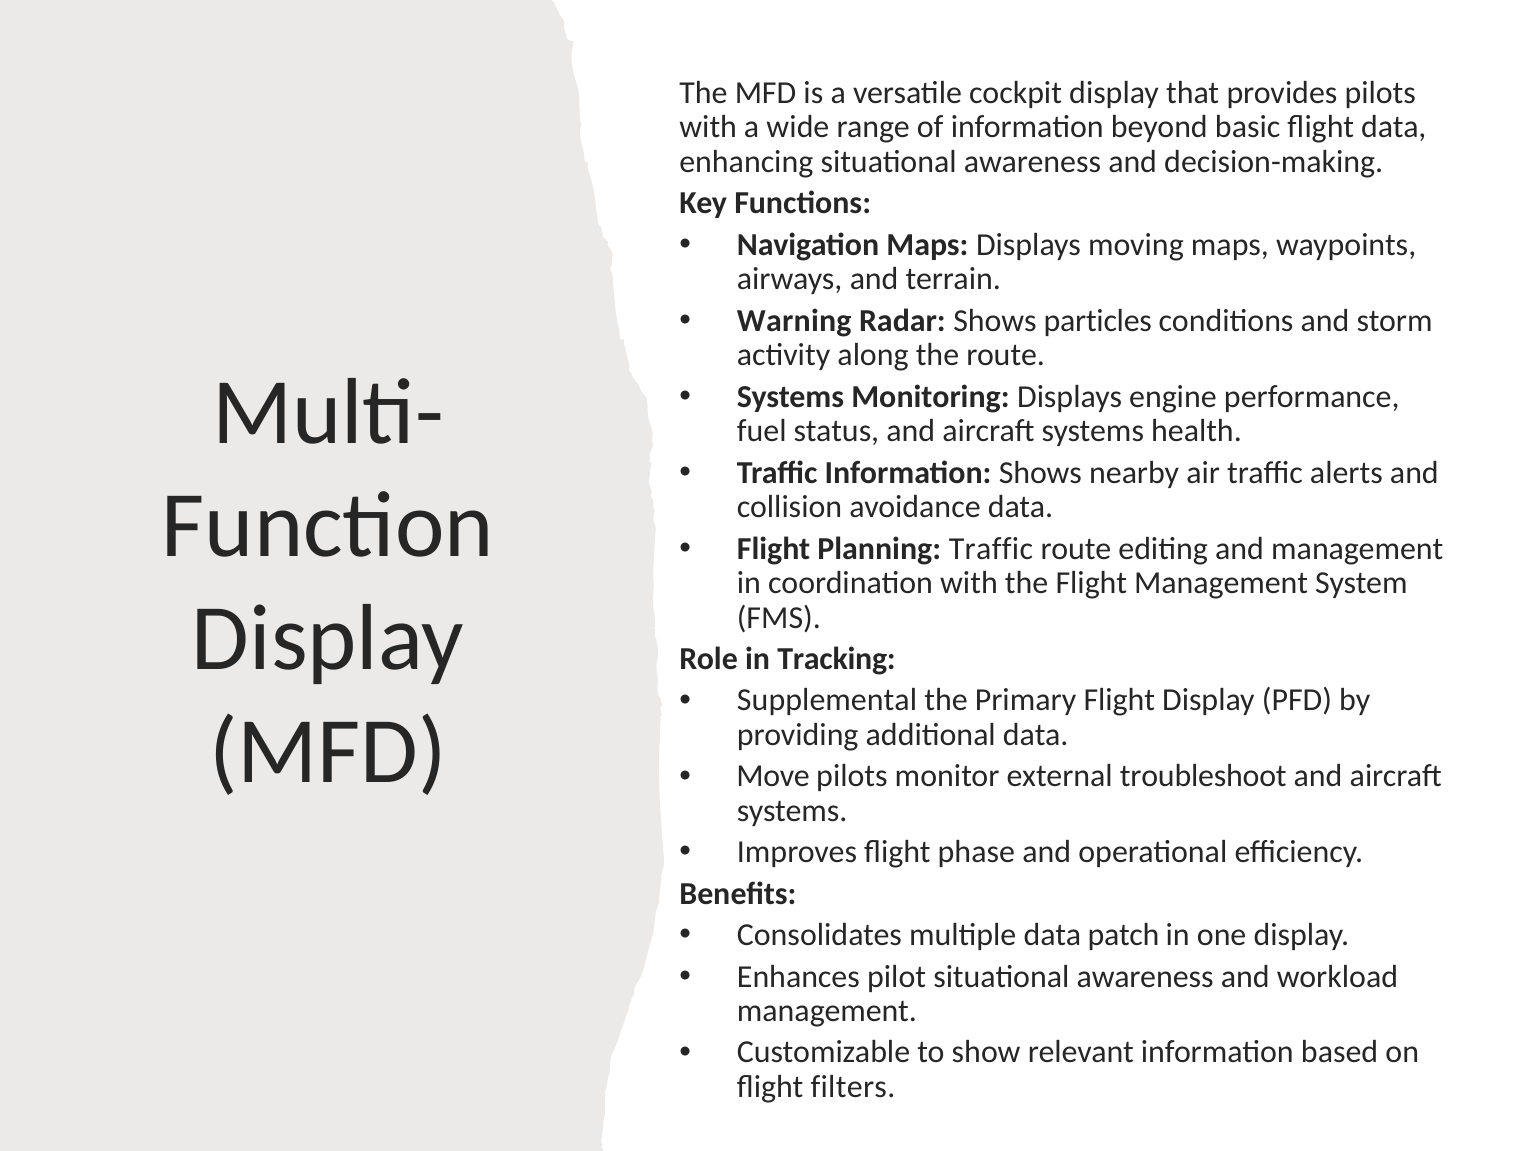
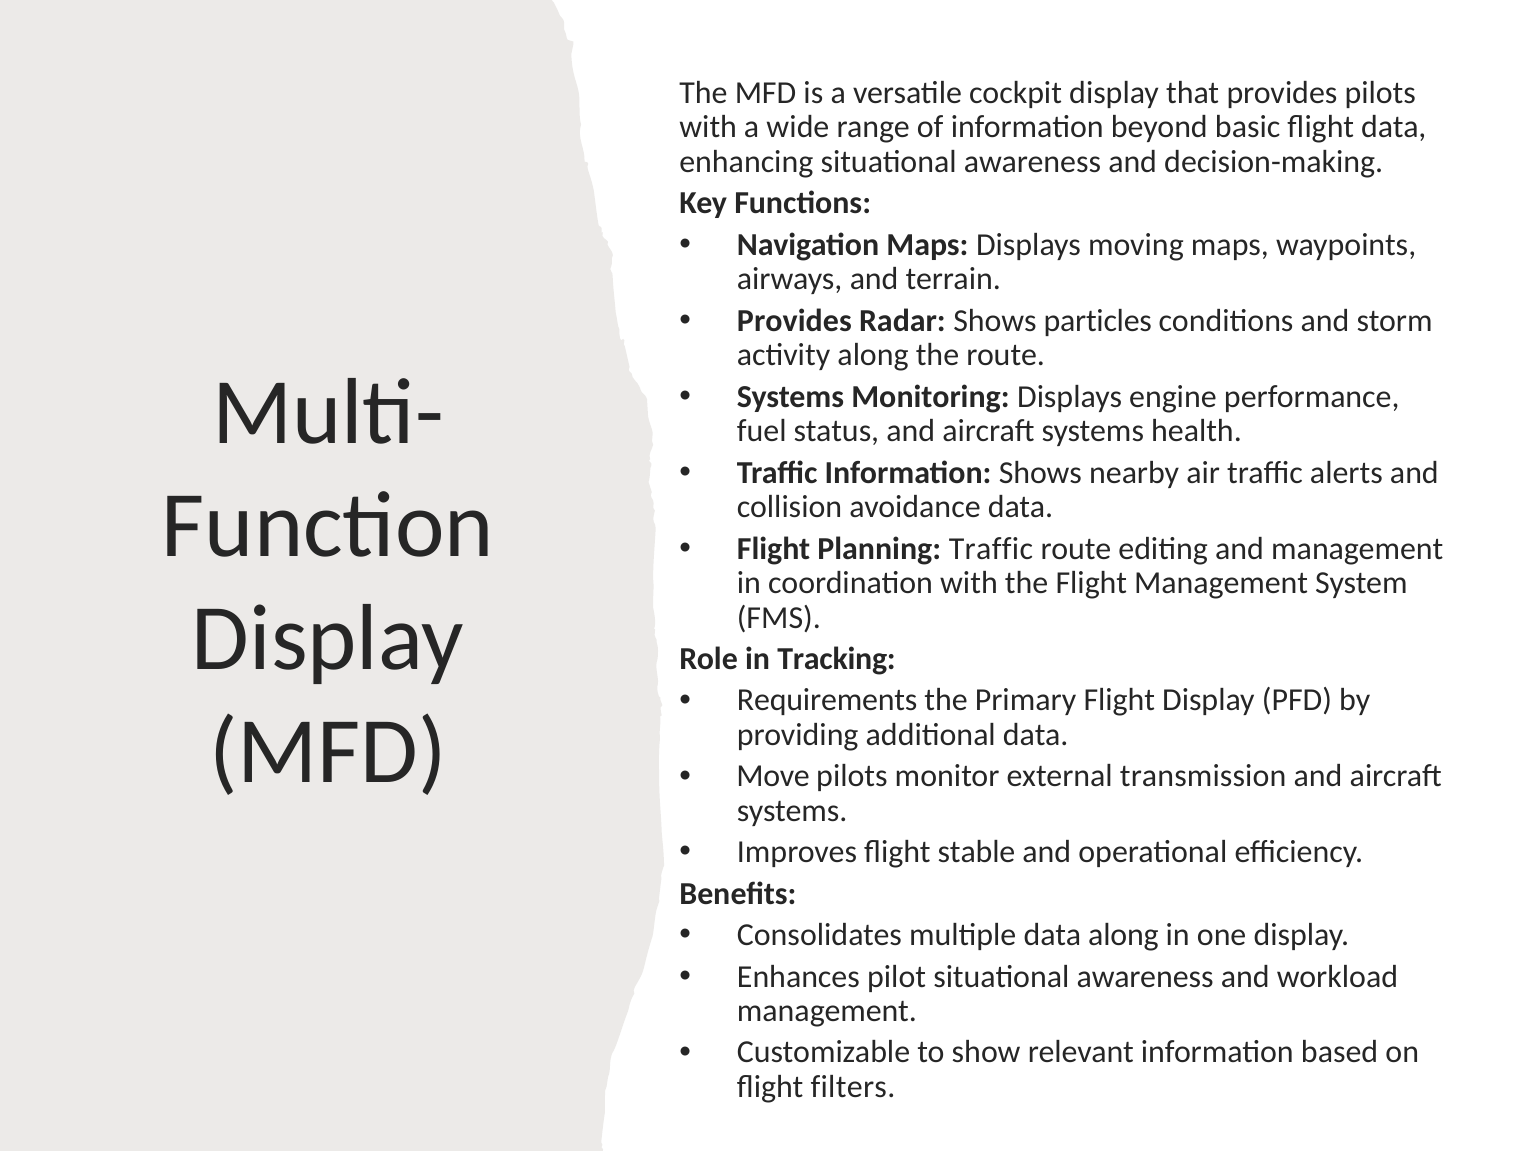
Warning at (794, 321): Warning -> Provides
Supplemental: Supplemental -> Requirements
troubleshoot: troubleshoot -> transmission
phase: phase -> stable
data patch: patch -> along
